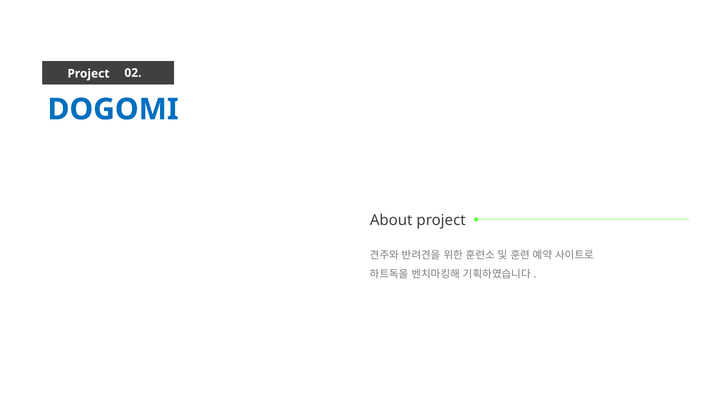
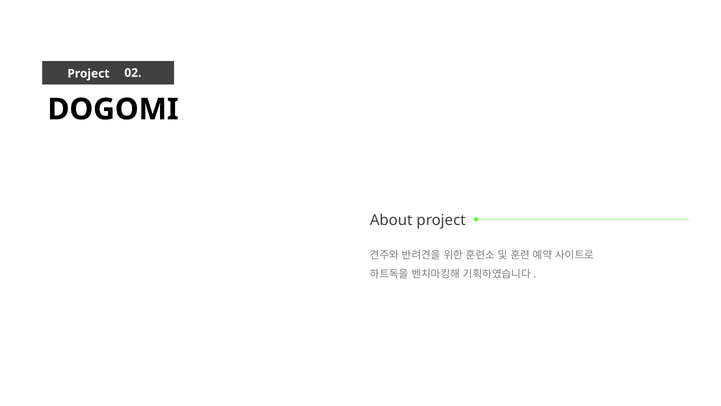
DOGOMI colour: blue -> black
